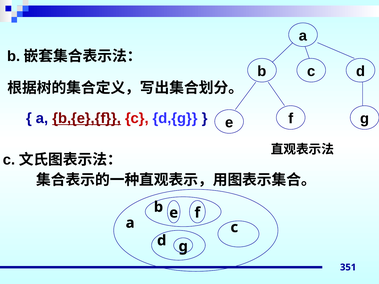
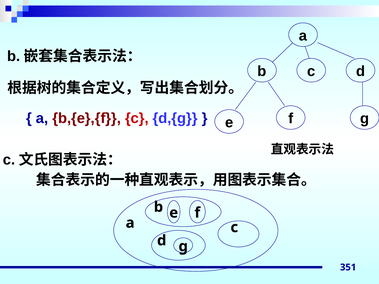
b,{e},{f underline: present -> none
